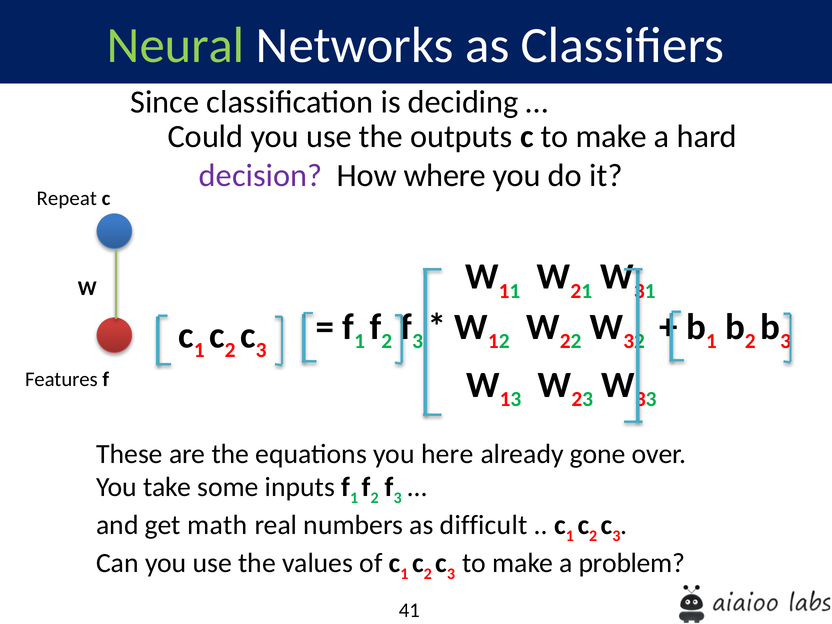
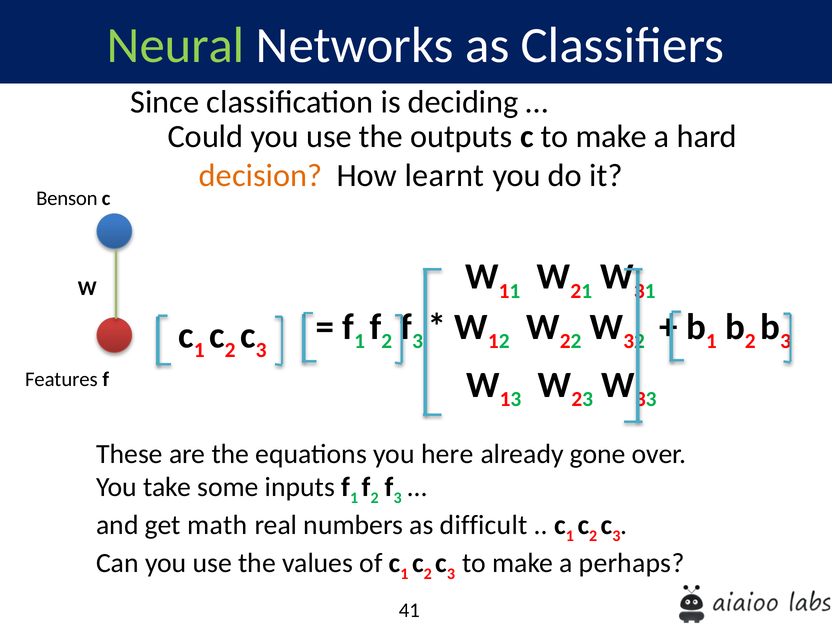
decision colour: purple -> orange
where: where -> learnt
Repeat: Repeat -> Benson
problem: problem -> perhaps
